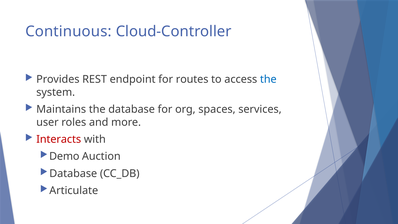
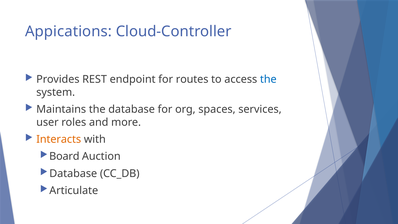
Continuous: Continuous -> Appications
Interacts colour: red -> orange
Demo: Demo -> Board
